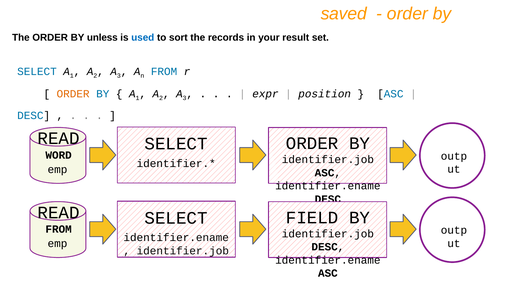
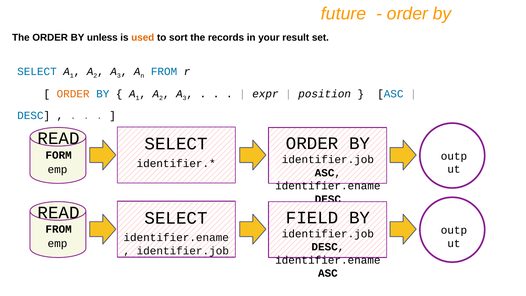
saved: saved -> future
used colour: blue -> orange
WORD: WORD -> FORM
